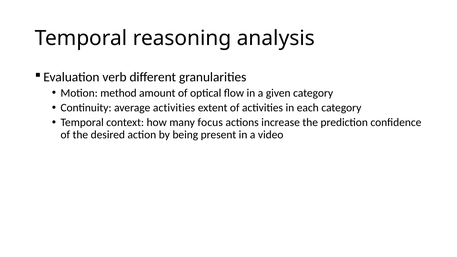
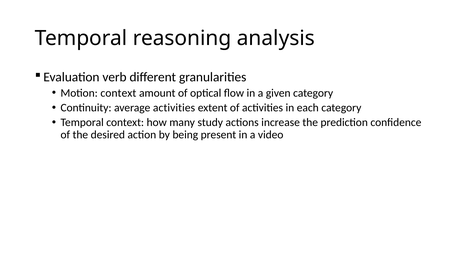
Motion method: method -> context
focus: focus -> study
